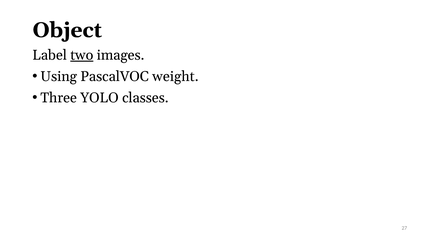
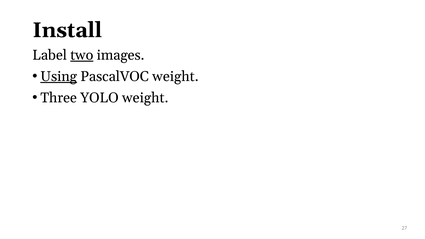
Object: Object -> Install
Using underline: none -> present
YOLO classes: classes -> weight
